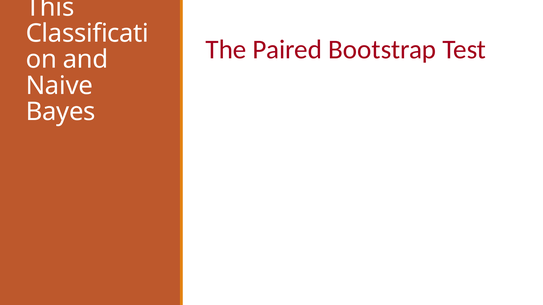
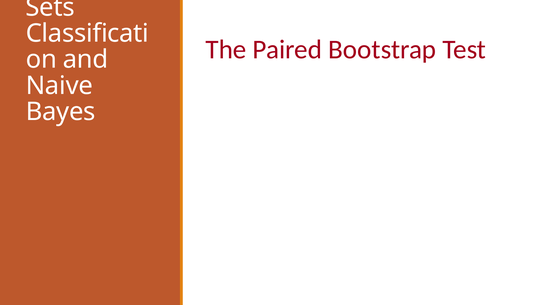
This: This -> Sets
